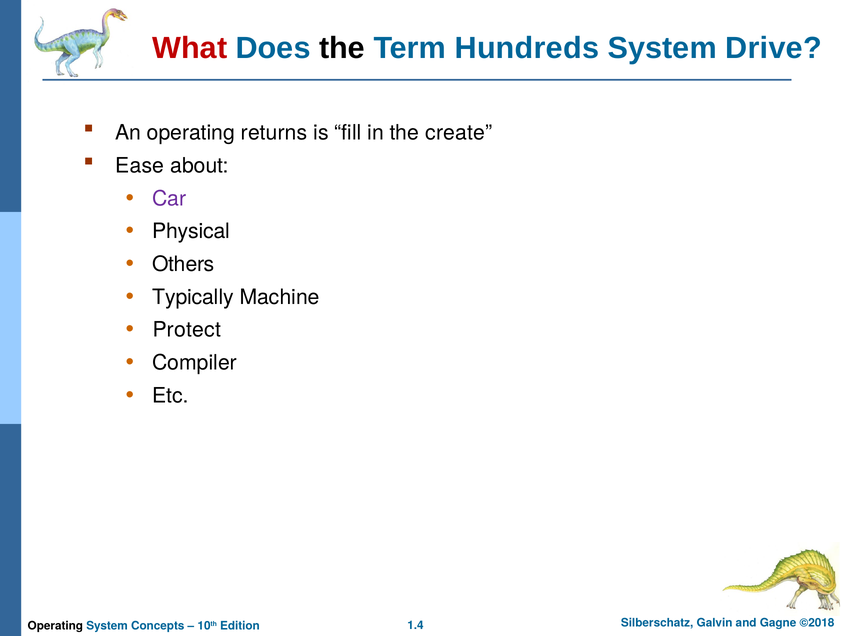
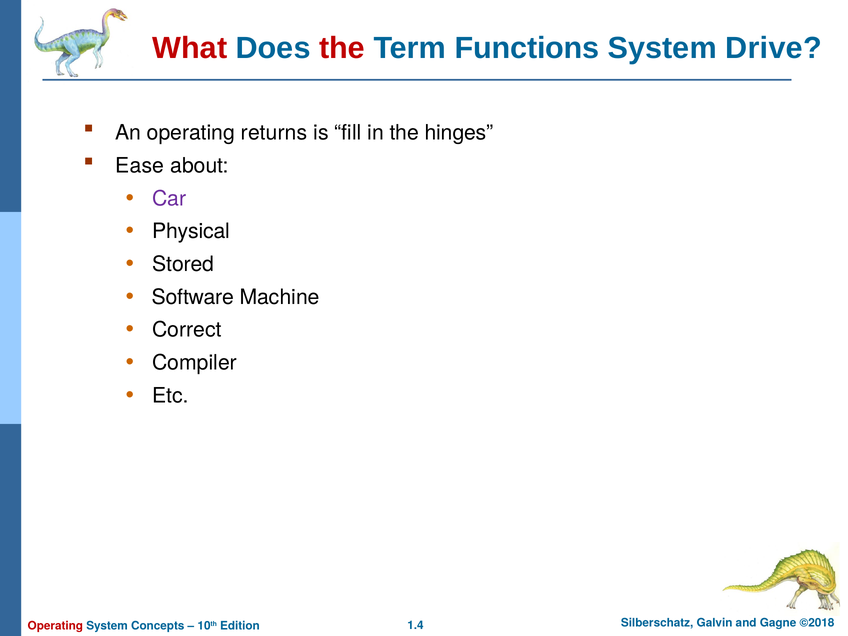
the at (342, 48) colour: black -> red
Hundreds: Hundreds -> Functions
create: create -> hinges
Others: Others -> Stored
Typically: Typically -> Software
Protect: Protect -> Correct
Operating at (55, 626) colour: black -> red
